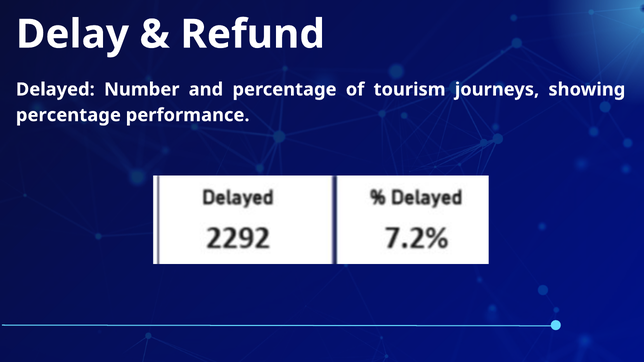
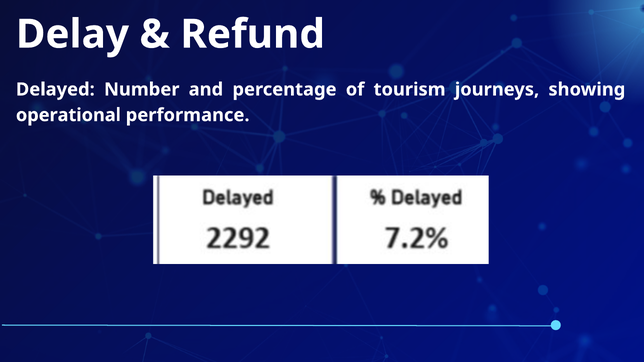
percentage at (68, 115): percentage -> operational
